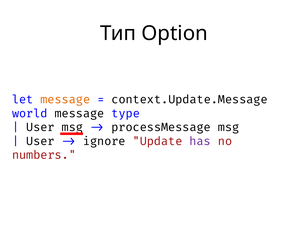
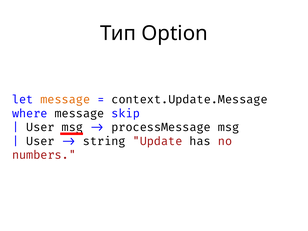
world: world -> where
type: type -> skip
ignore: ignore -> string
has colour: purple -> black
